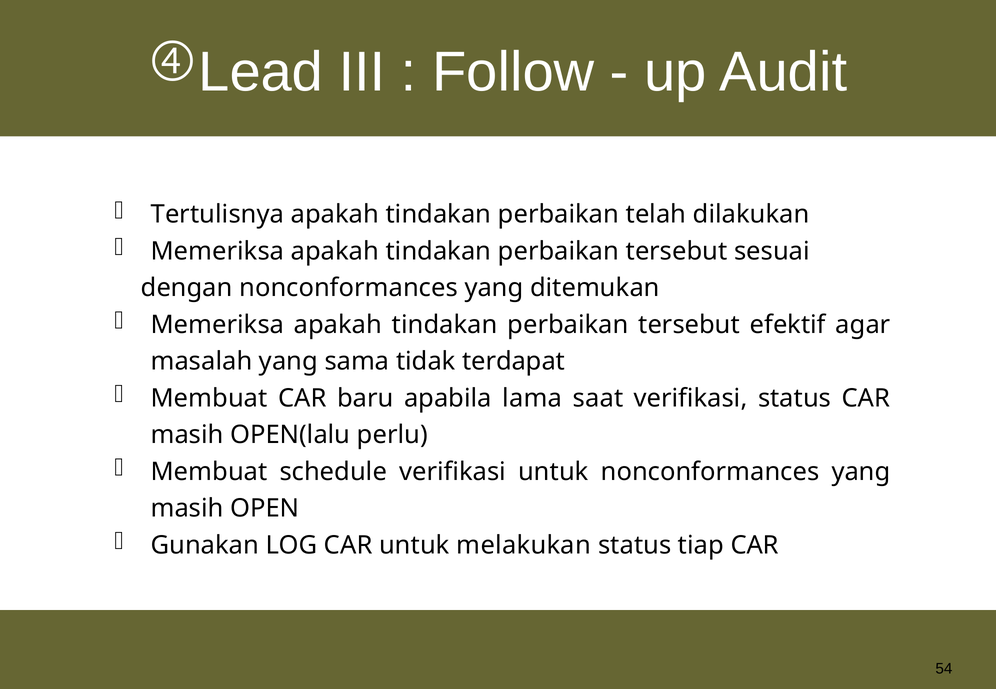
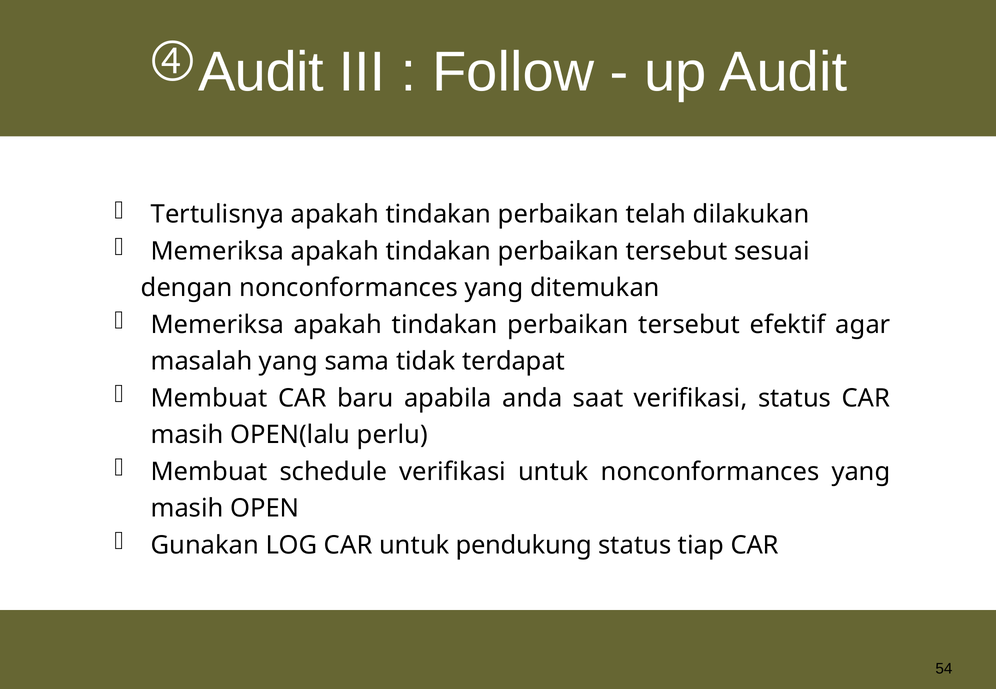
Lead at (261, 72): Lead -> Audit
lama: lama -> anda
melakukan: melakukan -> pendukung
